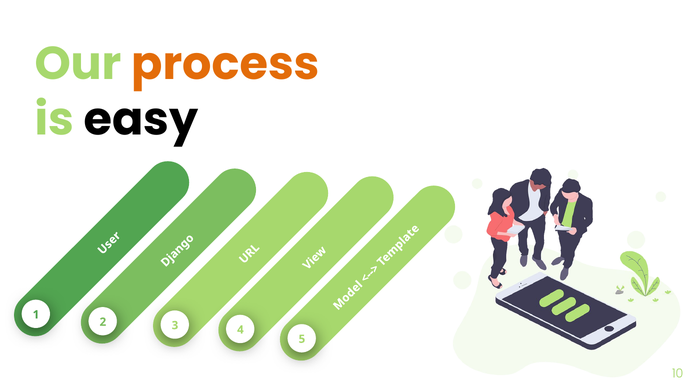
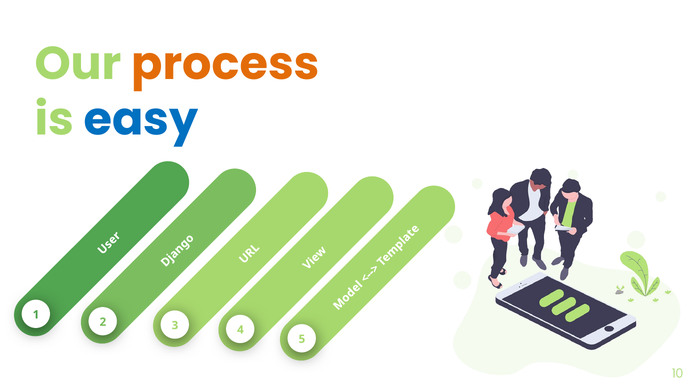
easy colour: black -> blue
